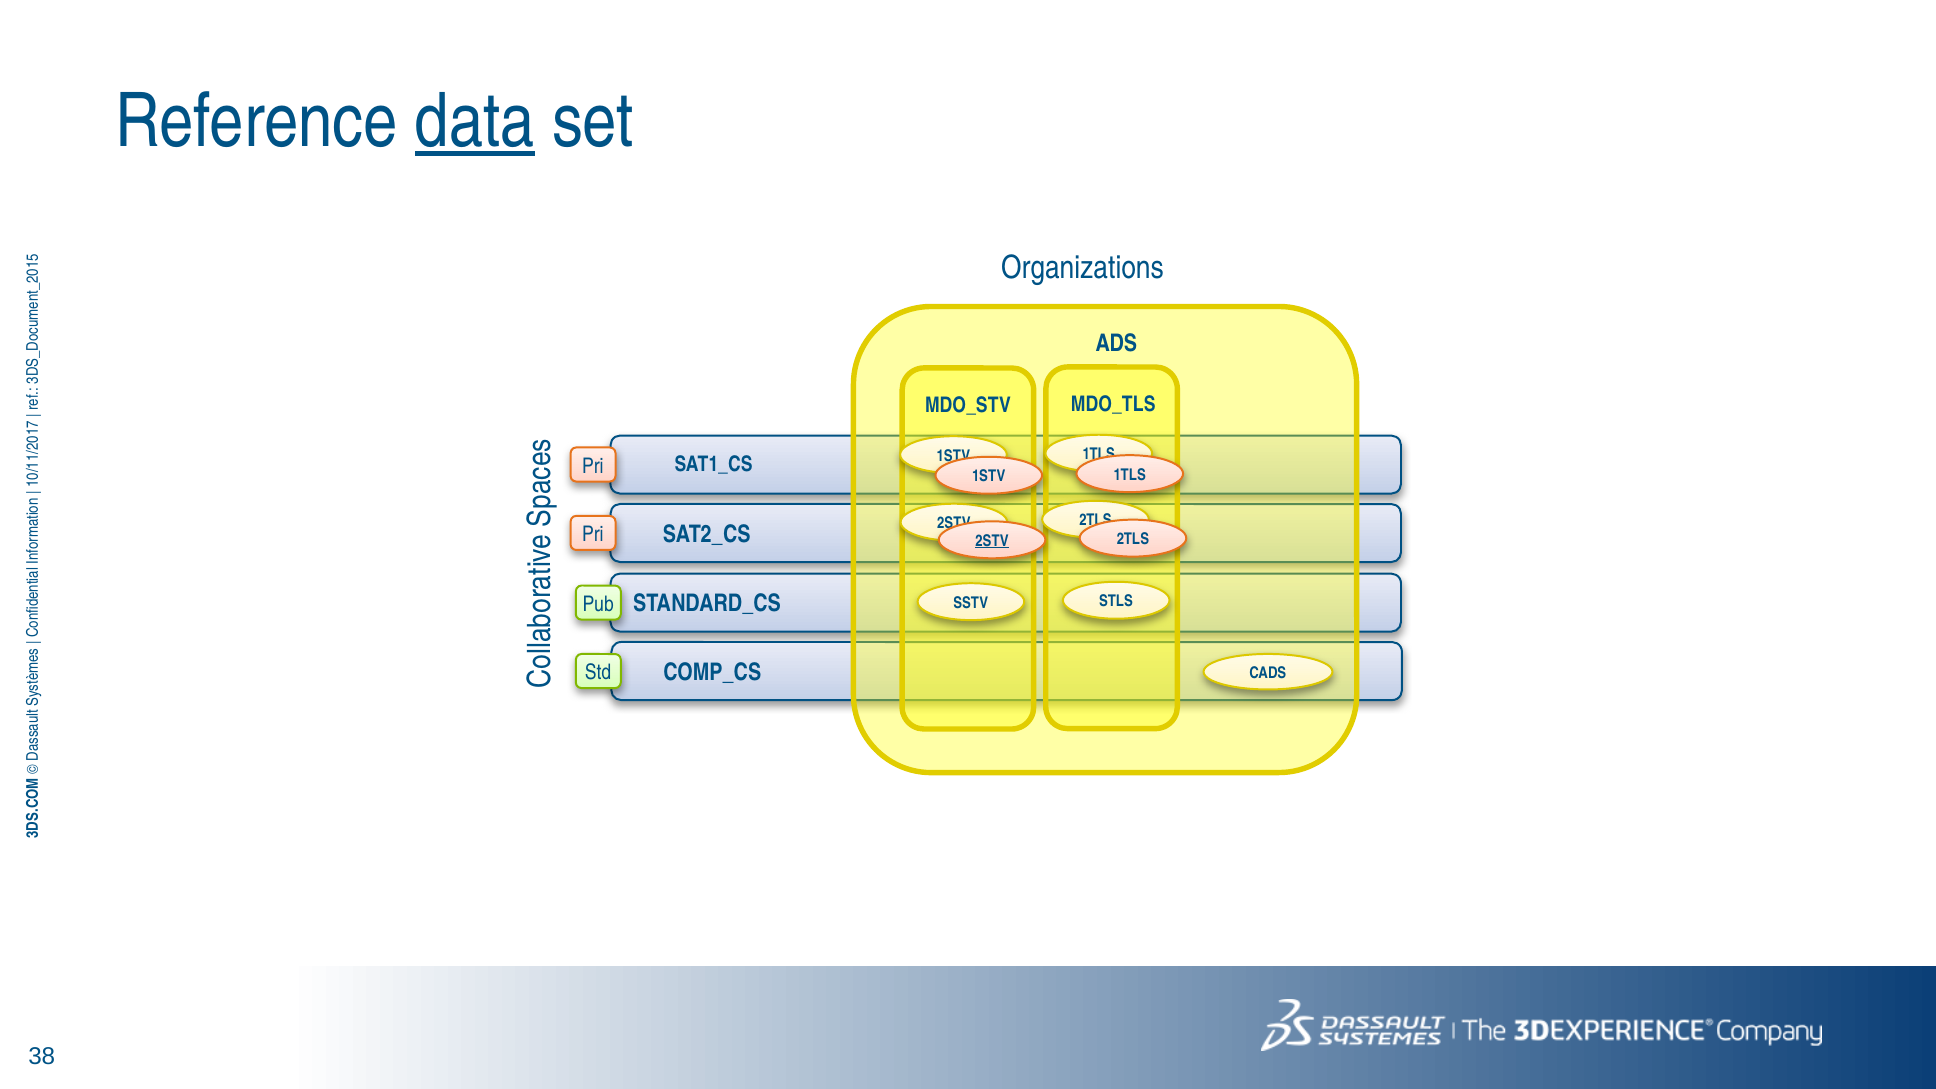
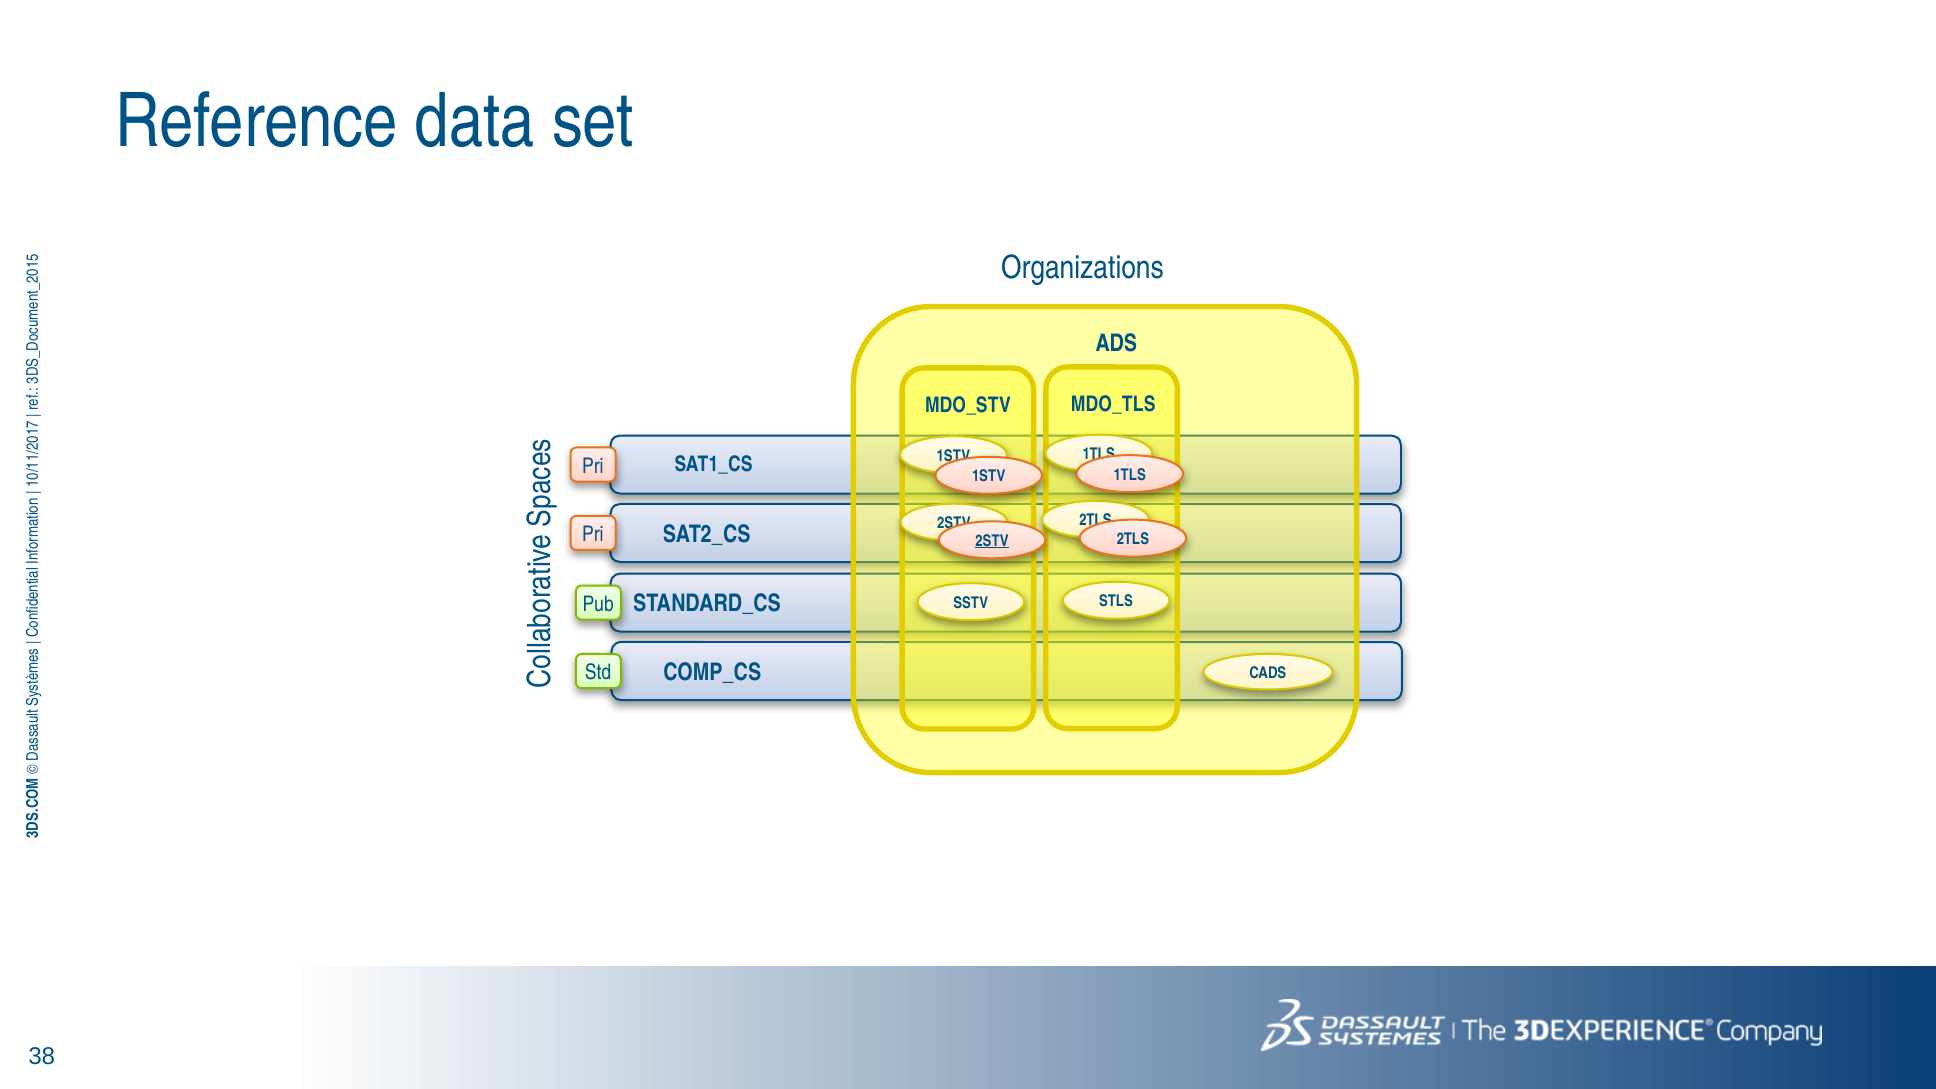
data underline: present -> none
